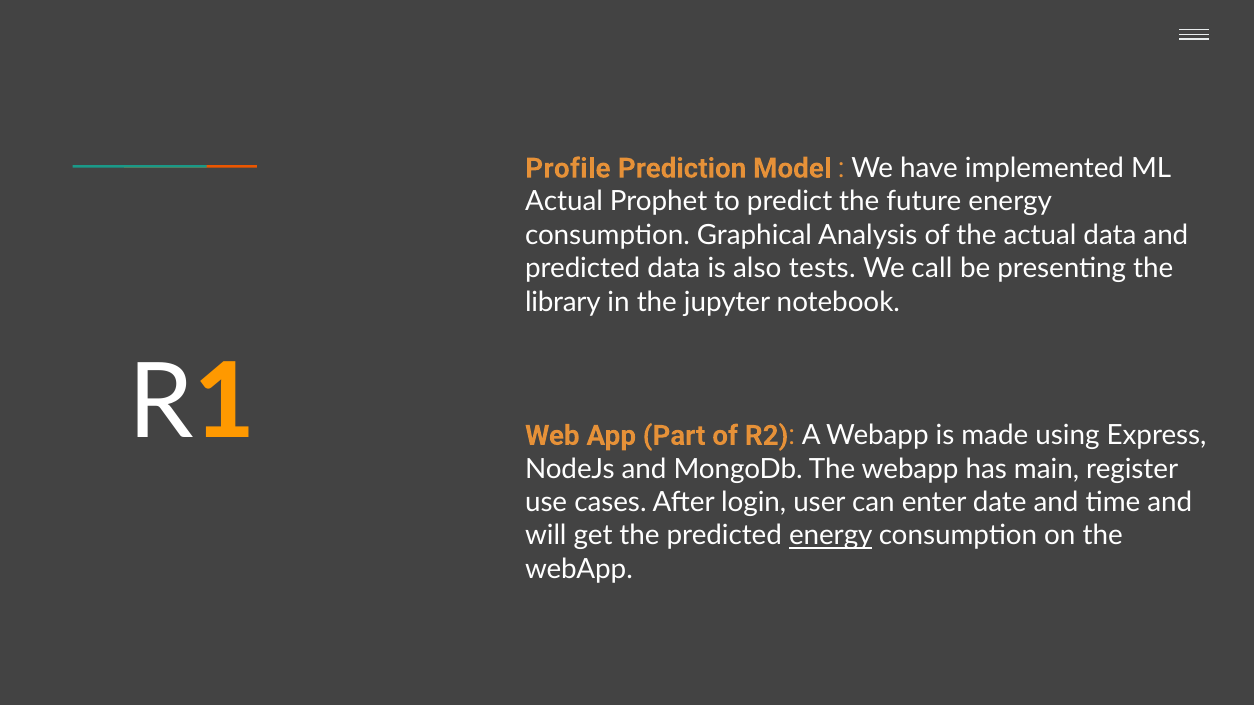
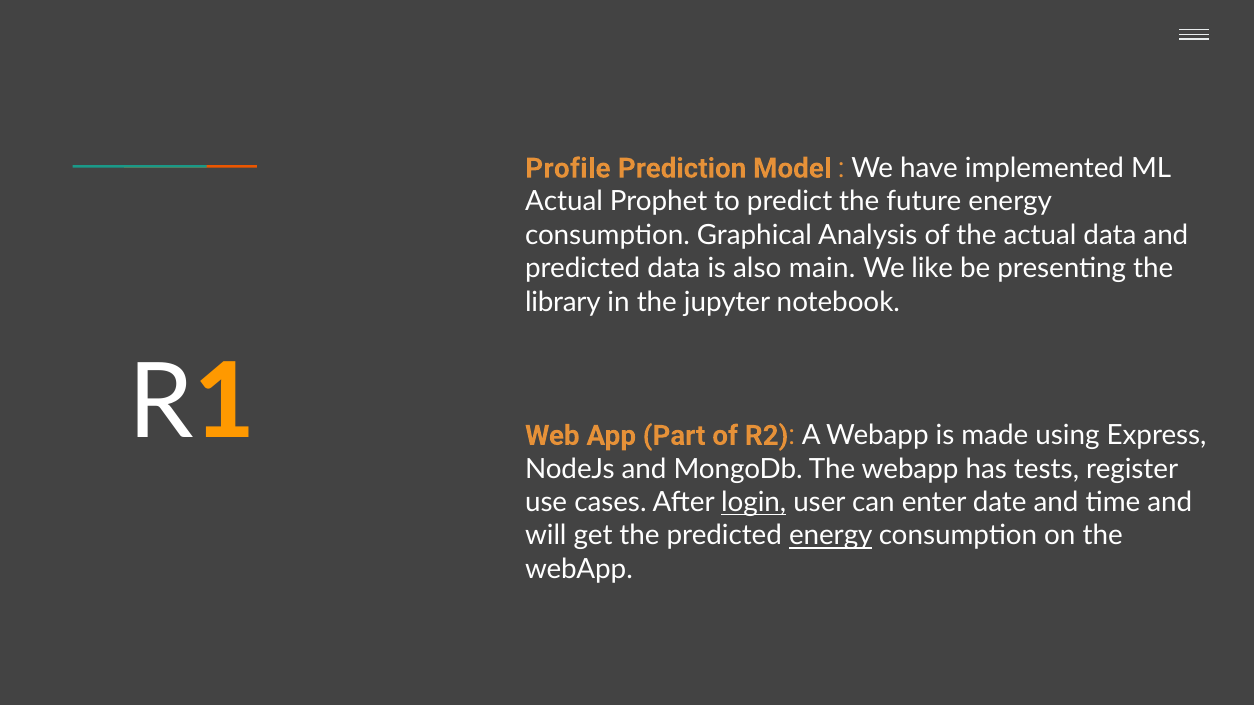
tests: tests -> main
call: call -> like
main: main -> tests
login underline: none -> present
